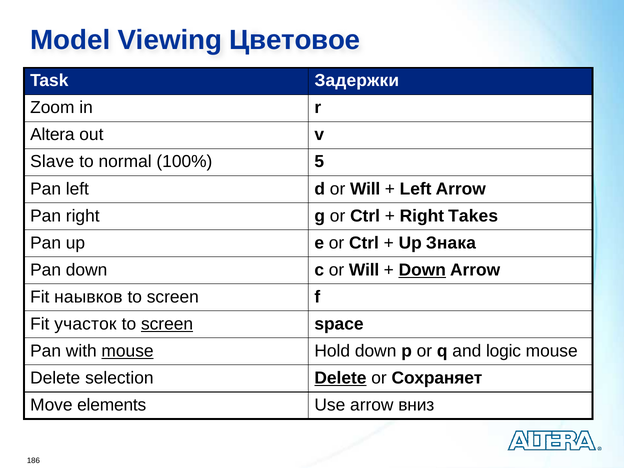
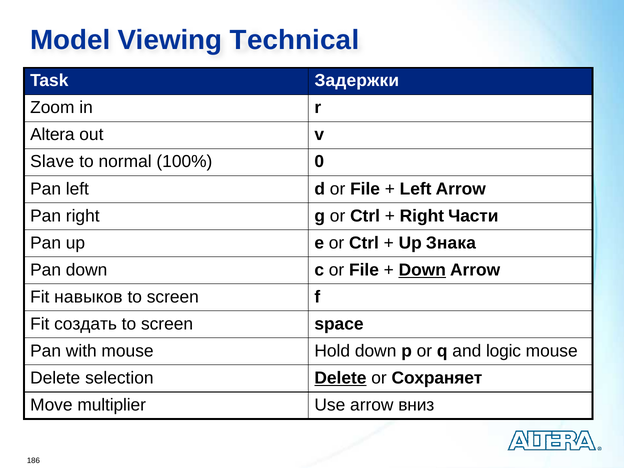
Цветовое: Цветовое -> Technical
5: 5 -> 0
d or Will: Will -> File
Takes: Takes -> Части
c or Will: Will -> File
наывков: наывков -> навыков
участок: участок -> создать
screen at (167, 324) underline: present -> none
mouse at (128, 351) underline: present -> none
elements: elements -> multiplier
